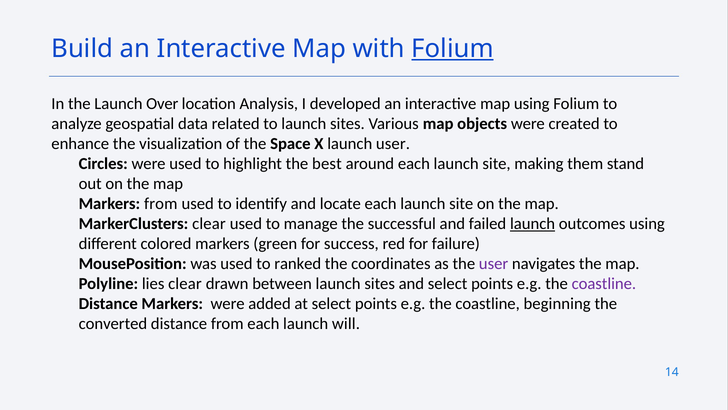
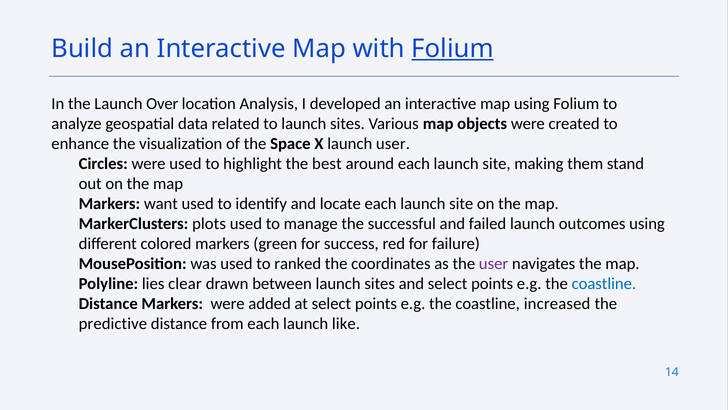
Markers from: from -> want
MarkerClusters clear: clear -> plots
launch at (533, 223) underline: present -> none
coastline at (604, 283) colour: purple -> blue
beginning: beginning -> increased
converted: converted -> predictive
will: will -> like
